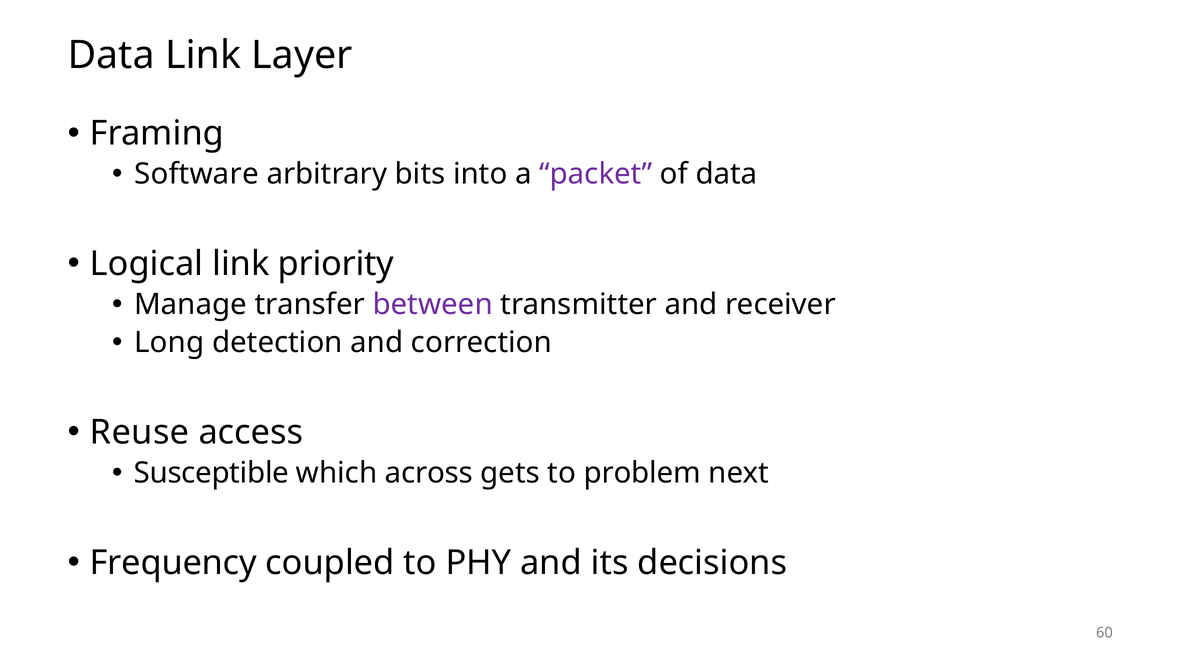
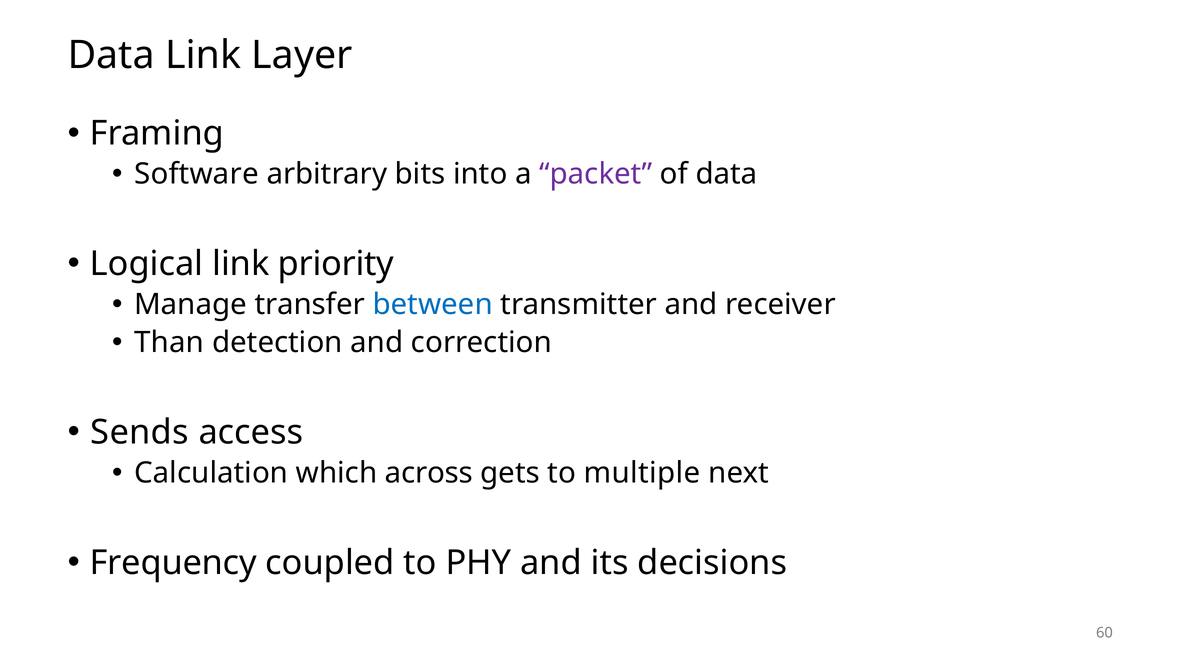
between colour: purple -> blue
Long: Long -> Than
Reuse: Reuse -> Sends
Susceptible: Susceptible -> Calculation
problem: problem -> multiple
